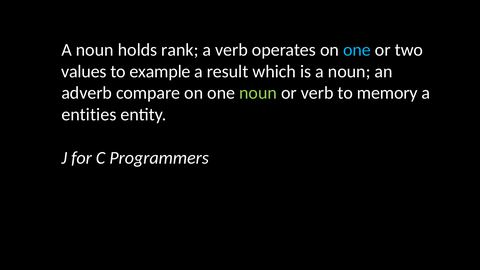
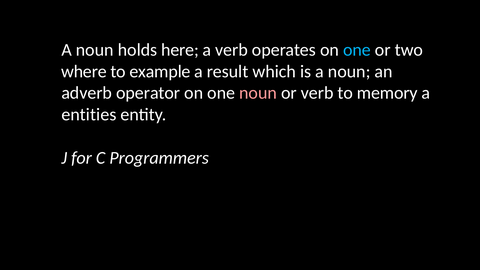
rank: rank -> here
values: values -> where
compare: compare -> operator
noun at (258, 93) colour: light green -> pink
